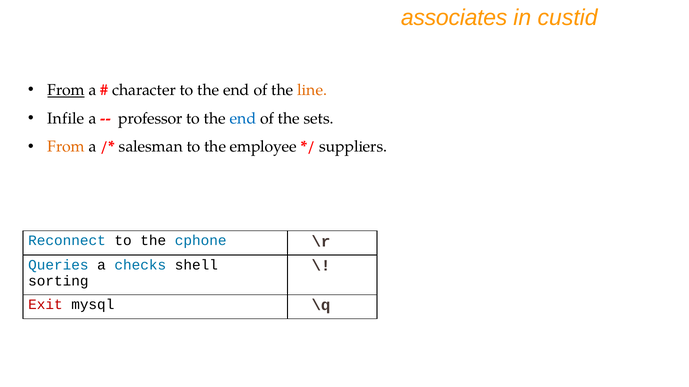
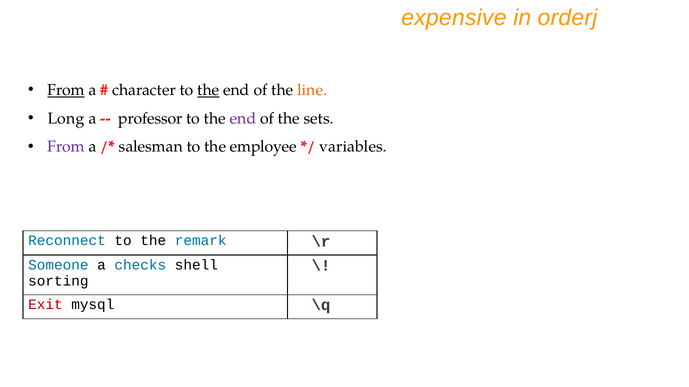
associates: associates -> expensive
custid: custid -> orderj
the at (208, 90) underline: none -> present
Infile: Infile -> Long
end at (243, 119) colour: blue -> purple
From at (66, 147) colour: orange -> purple
suppliers: suppliers -> variables
cphone: cphone -> remark
Queries: Queries -> Someone
